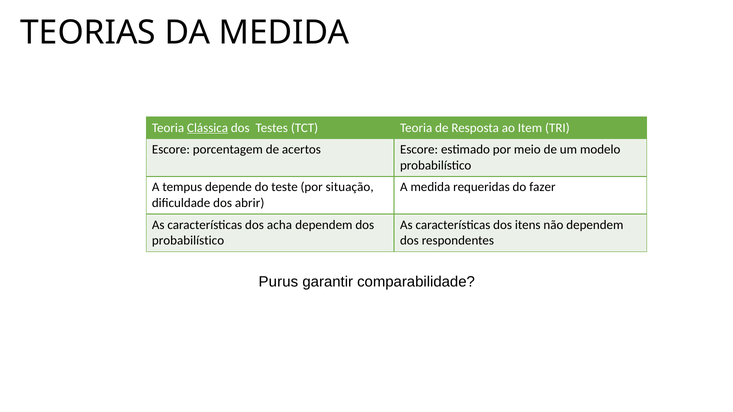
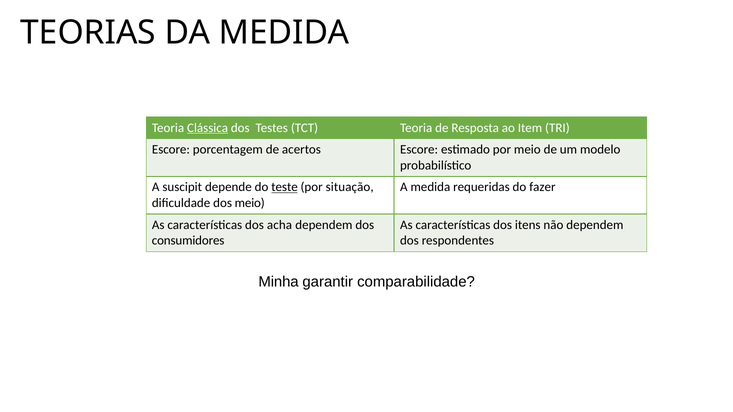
tempus: tempus -> suscipit
teste underline: none -> present
dos abrir: abrir -> meio
probabilístico at (188, 241): probabilístico -> consumidores
Purus: Purus -> Minha
